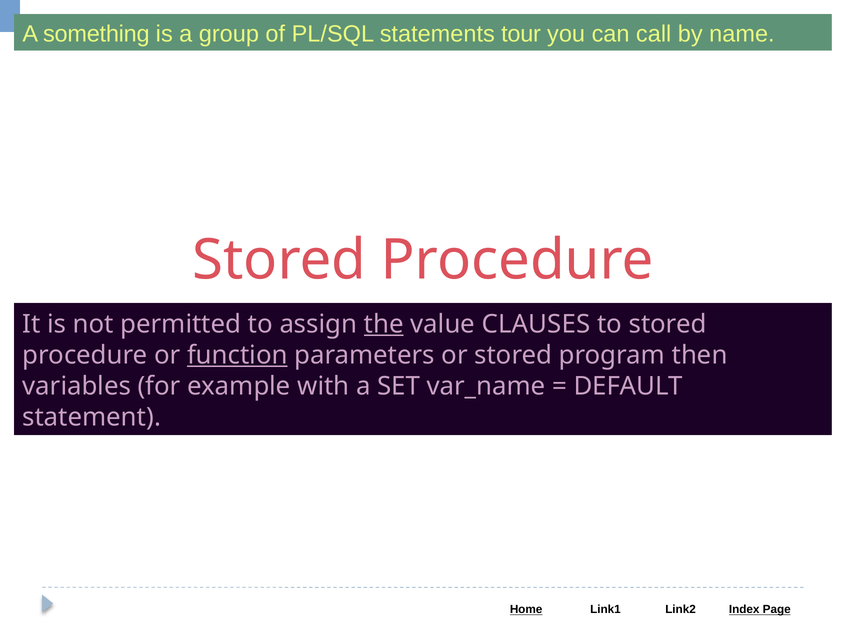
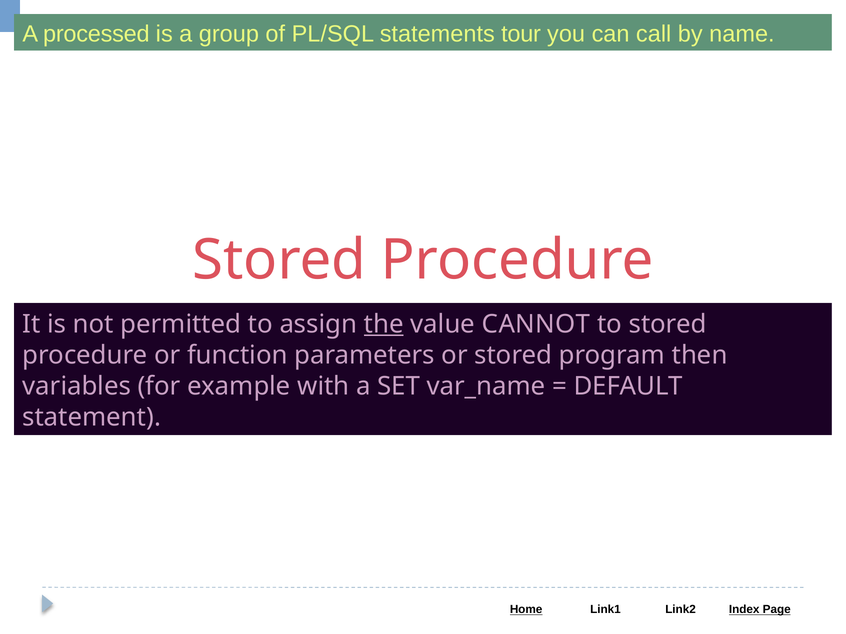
something: something -> processed
CLAUSES: CLAUSES -> CANNOT
function underline: present -> none
